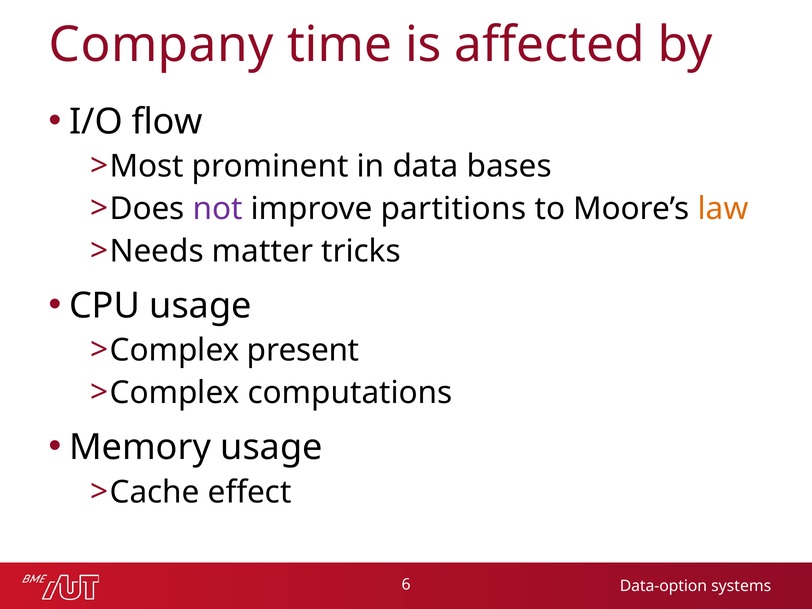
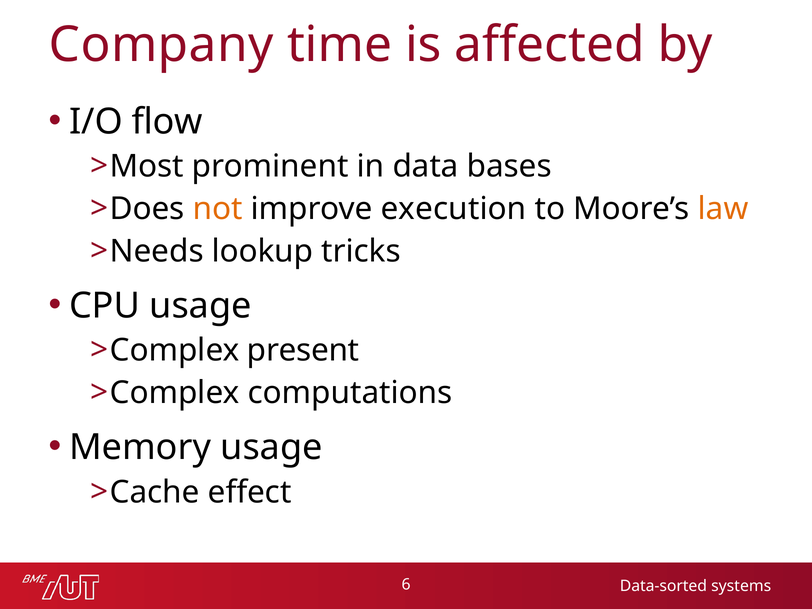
not colour: purple -> orange
partitions: partitions -> execution
matter: matter -> lookup
Data-option: Data-option -> Data-sorted
